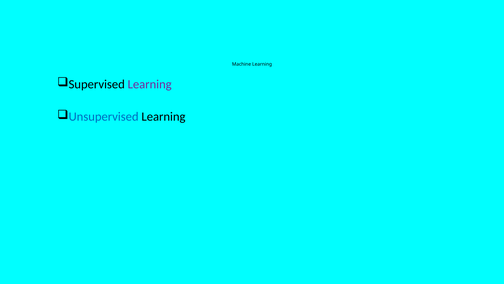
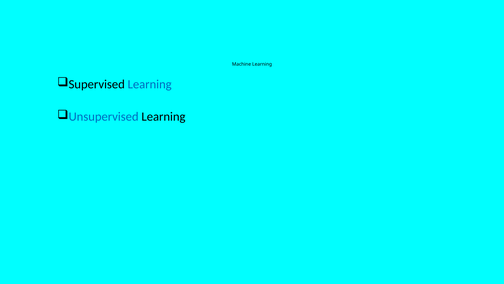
Learning at (150, 84) colour: purple -> blue
